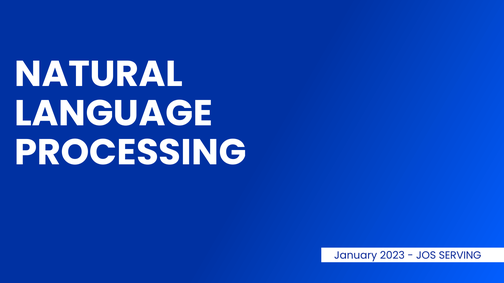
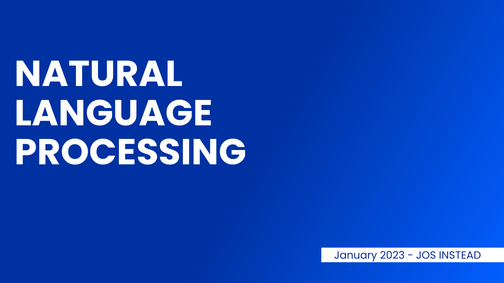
SERVING: SERVING -> INSTEAD
